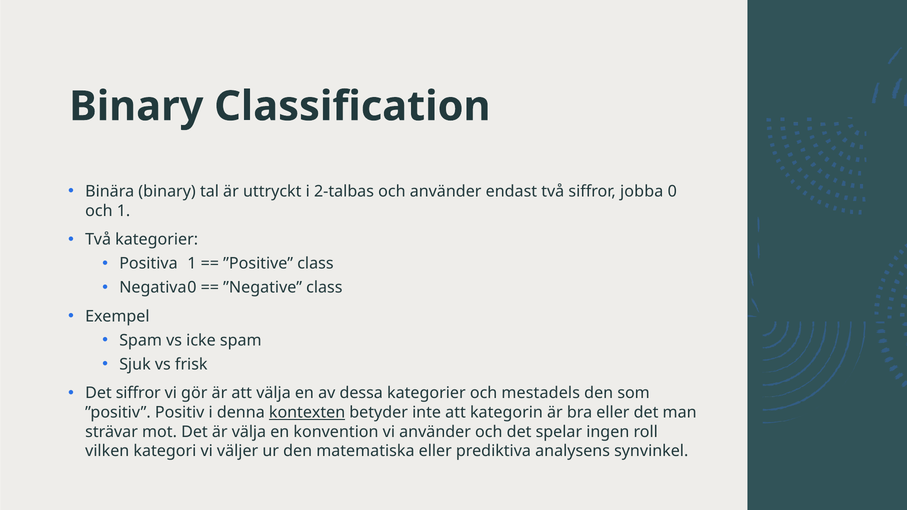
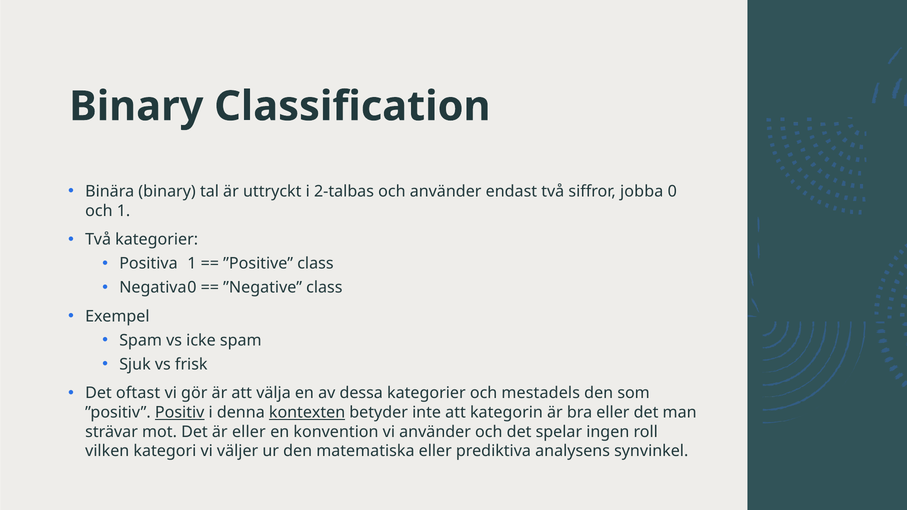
Det siffror: siffror -> oftast
Positiv underline: none -> present
är välja: välja -> eller
